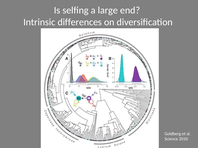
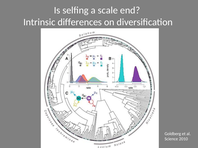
large: large -> scale
